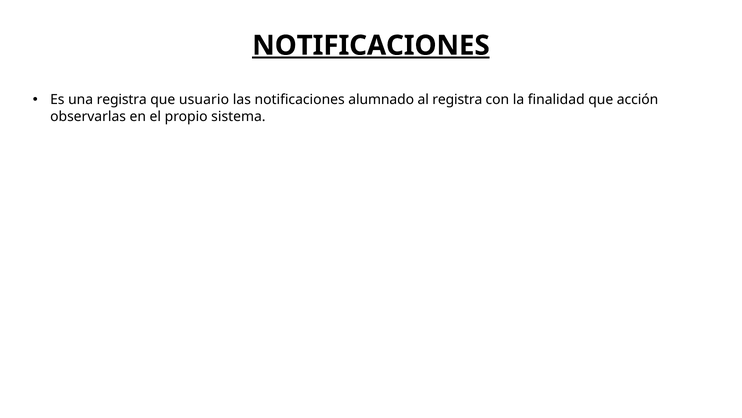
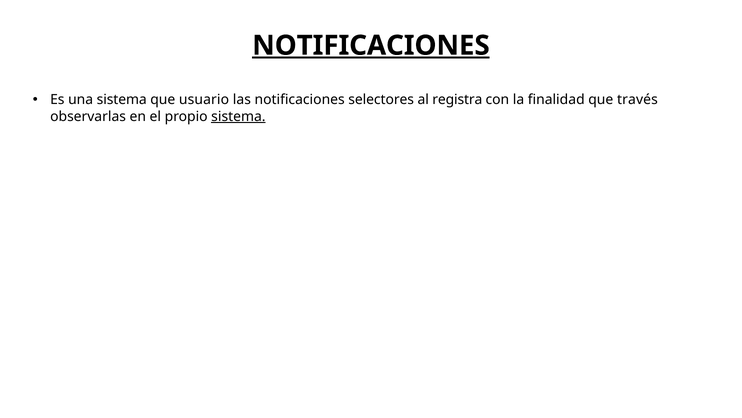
una registra: registra -> sistema
alumnado: alumnado -> selectores
acción: acción -> través
sistema at (238, 116) underline: none -> present
